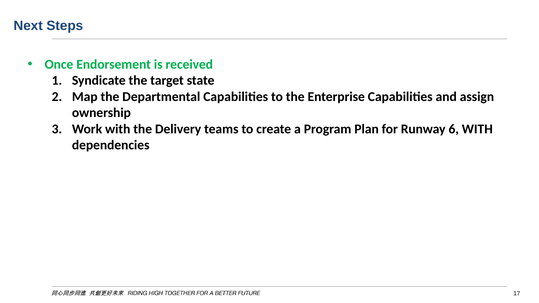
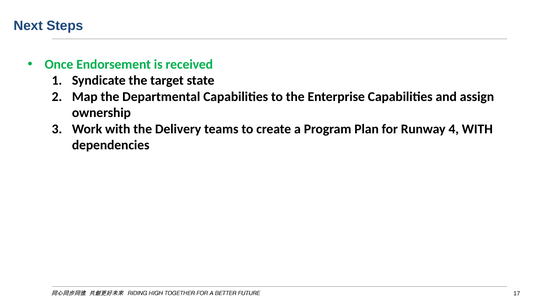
6: 6 -> 4
